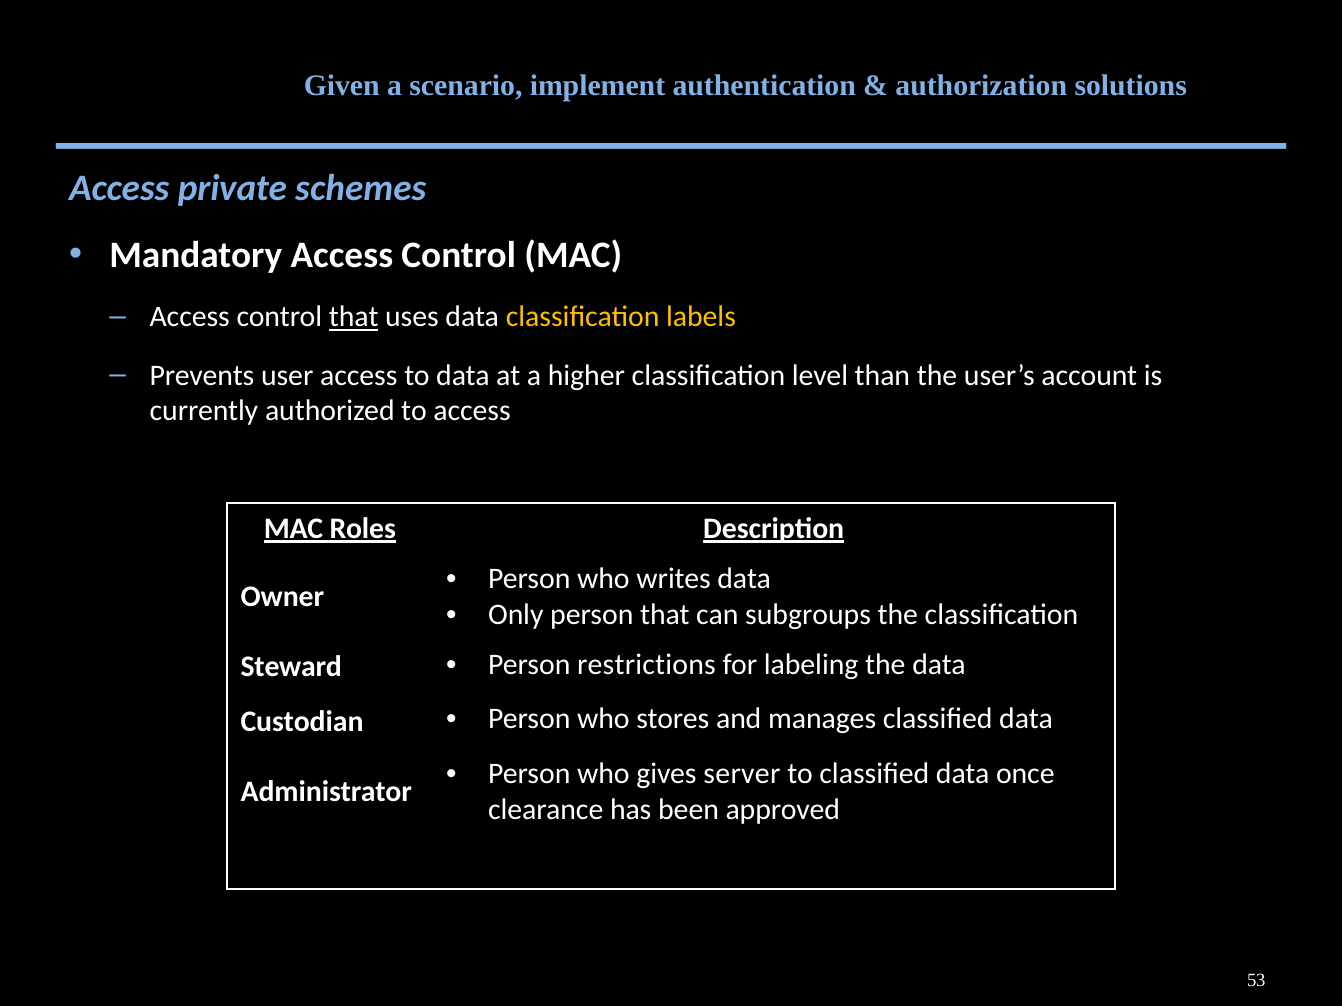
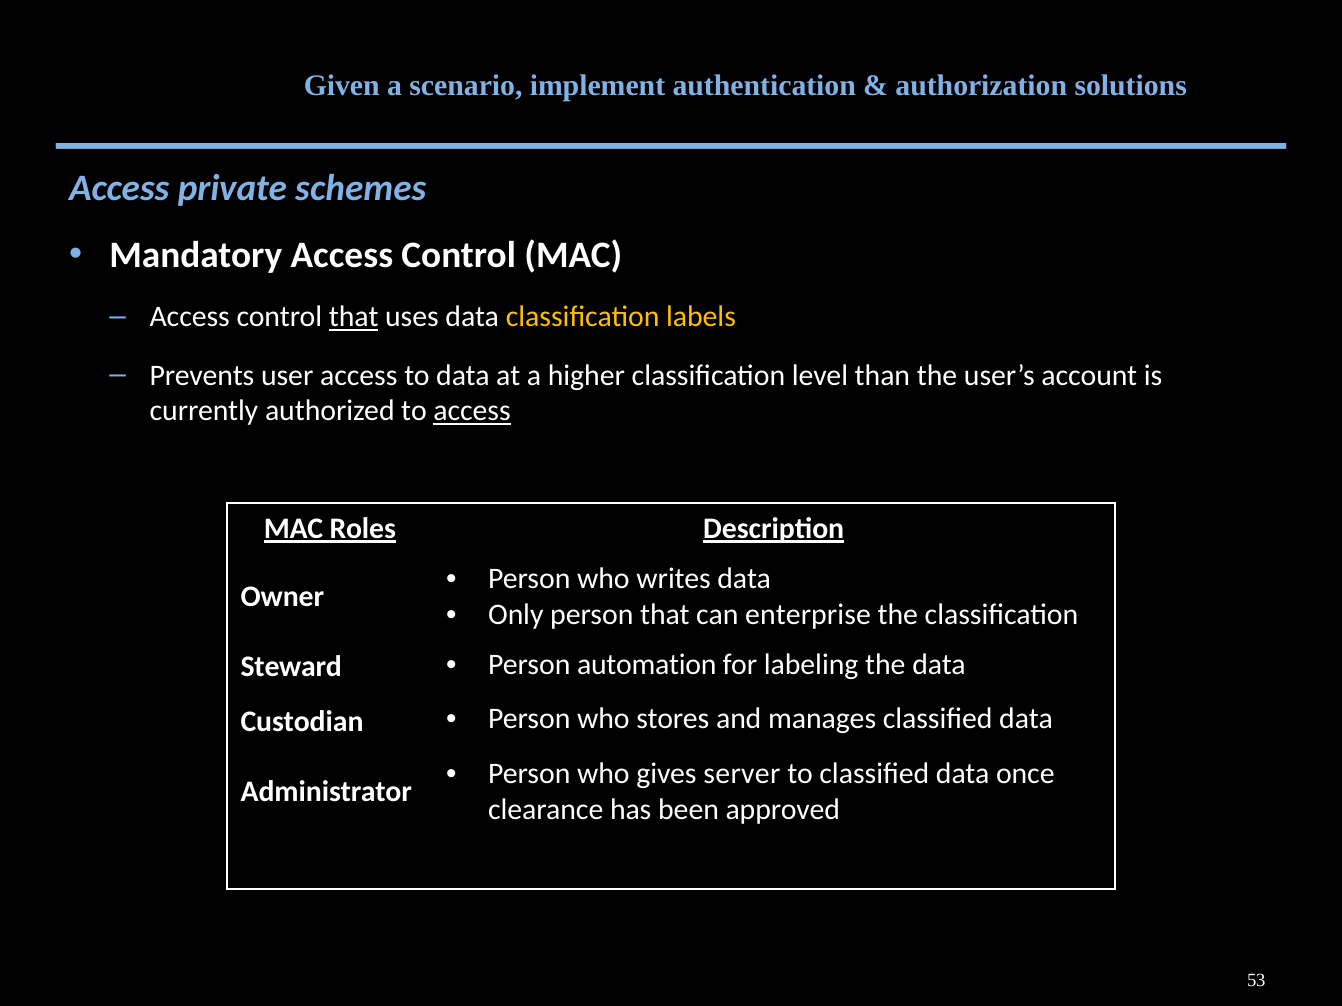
access at (472, 411) underline: none -> present
subgroups: subgroups -> enterprise
restrictions: restrictions -> automation
